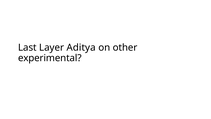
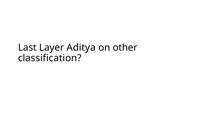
experimental: experimental -> classification
